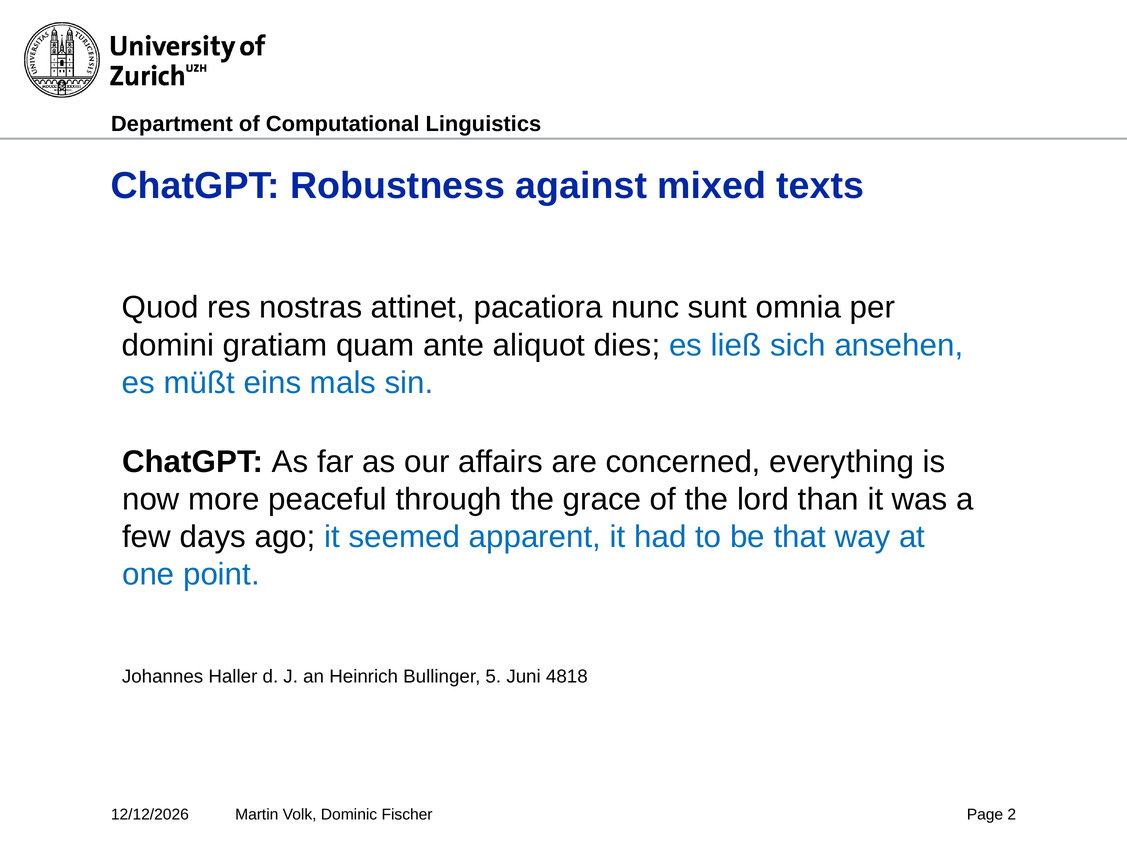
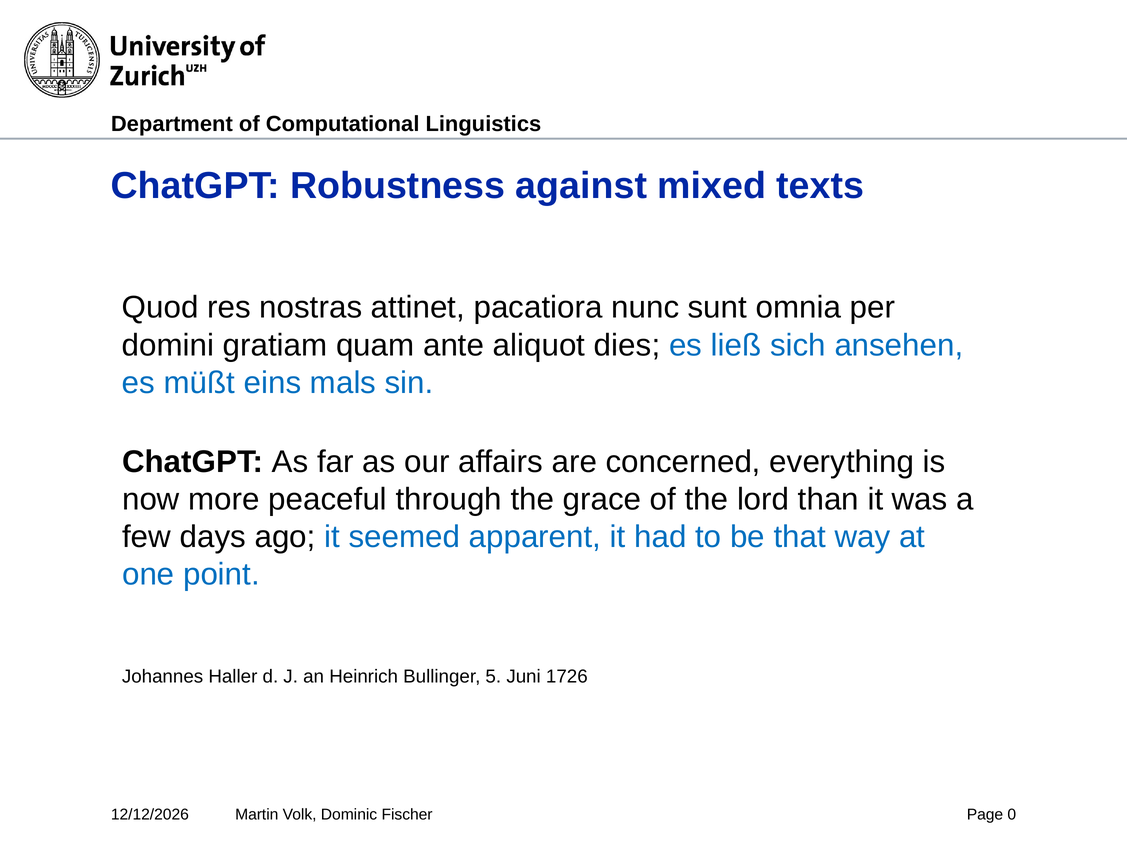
4818: 4818 -> 1726
2: 2 -> 0
